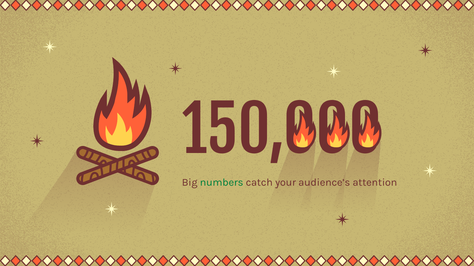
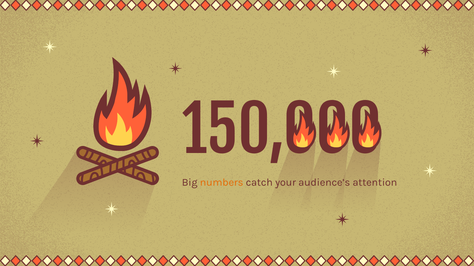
numbers colour: green -> orange
